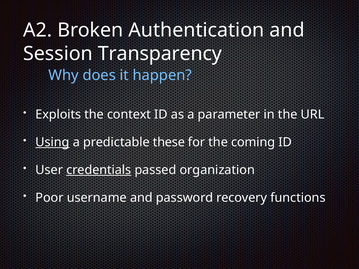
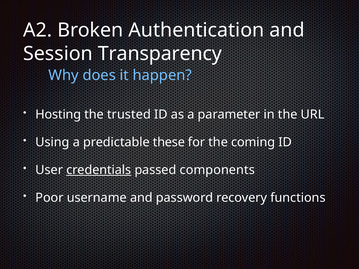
Exploits: Exploits -> Hosting
context: context -> trusted
Using underline: present -> none
organization: organization -> components
